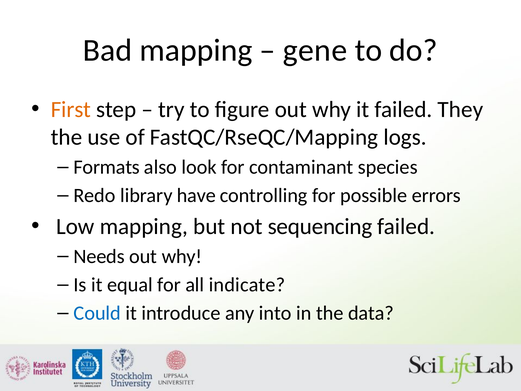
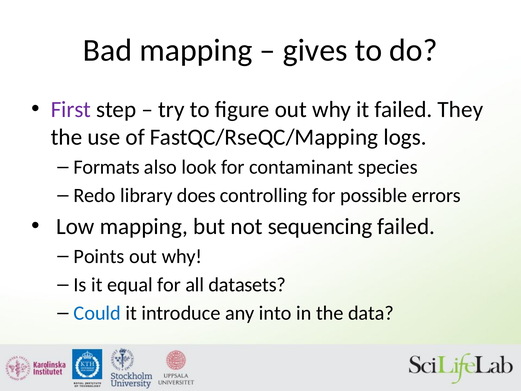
gene: gene -> gives
First colour: orange -> purple
have: have -> does
Needs: Needs -> Points
indicate: indicate -> datasets
